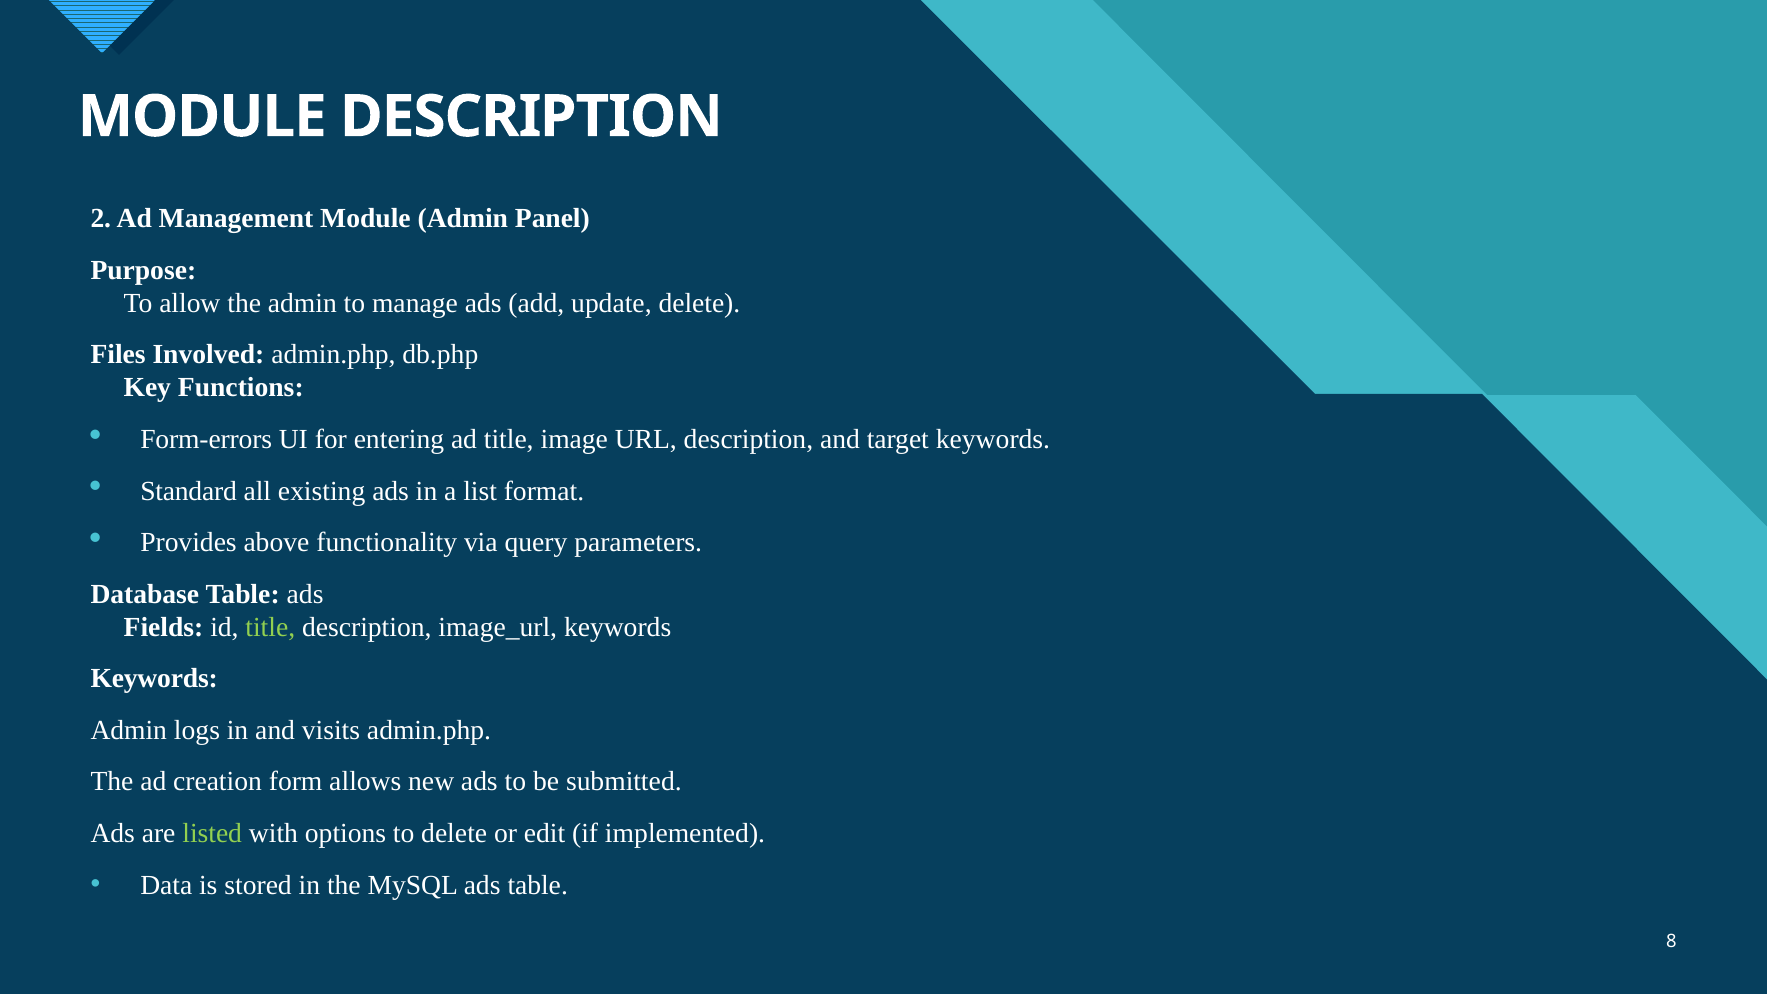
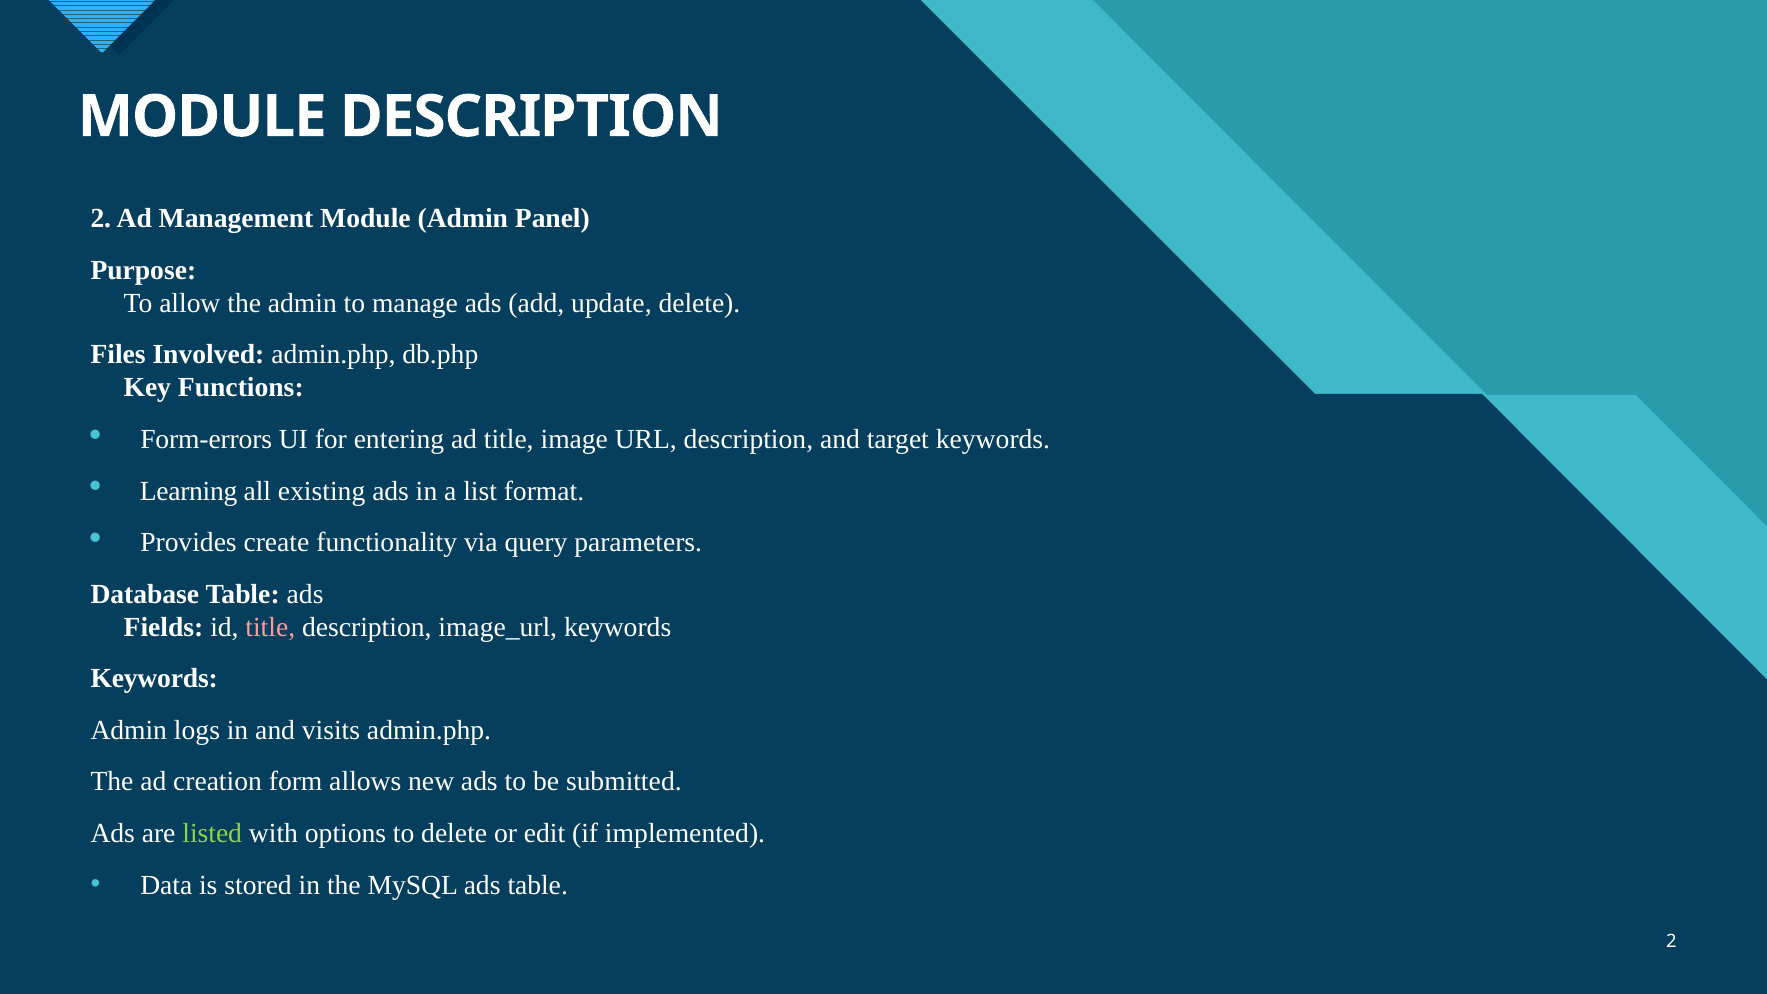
Standard: Standard -> Learning
above: above -> create
title at (270, 627) colour: light green -> pink
8 at (1671, 942): 8 -> 2
